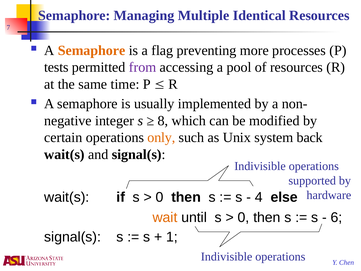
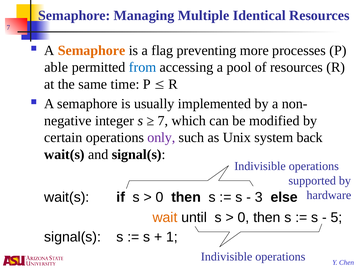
tests: tests -> able
from colour: purple -> blue
8 at (163, 121): 8 -> 7
only colour: orange -> purple
4: 4 -> 3
6: 6 -> 5
